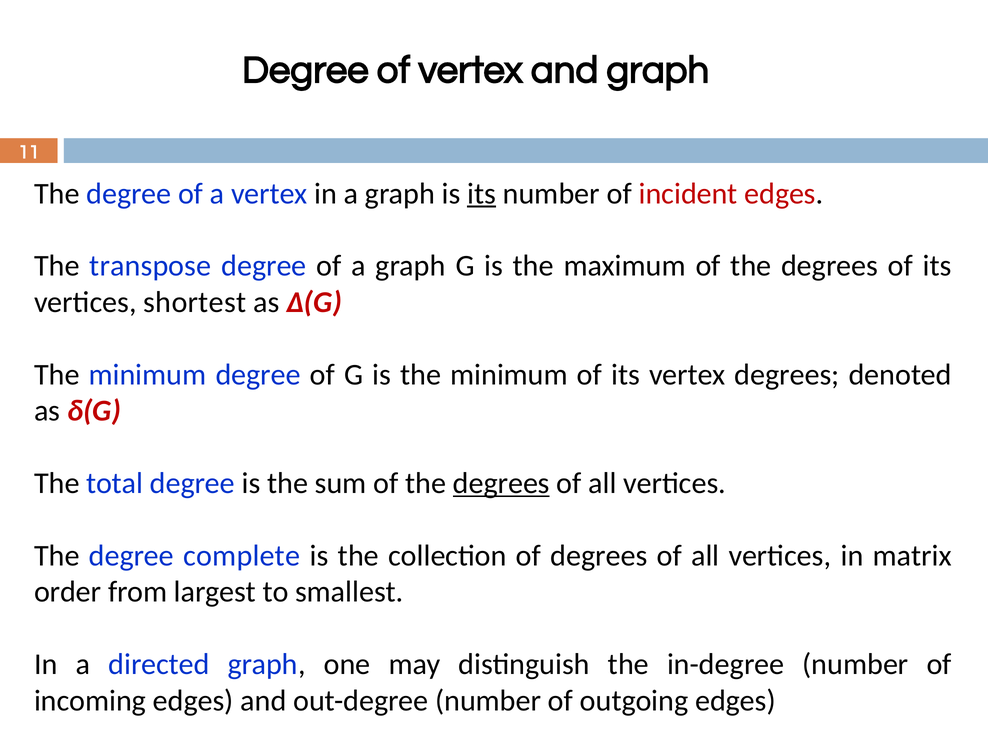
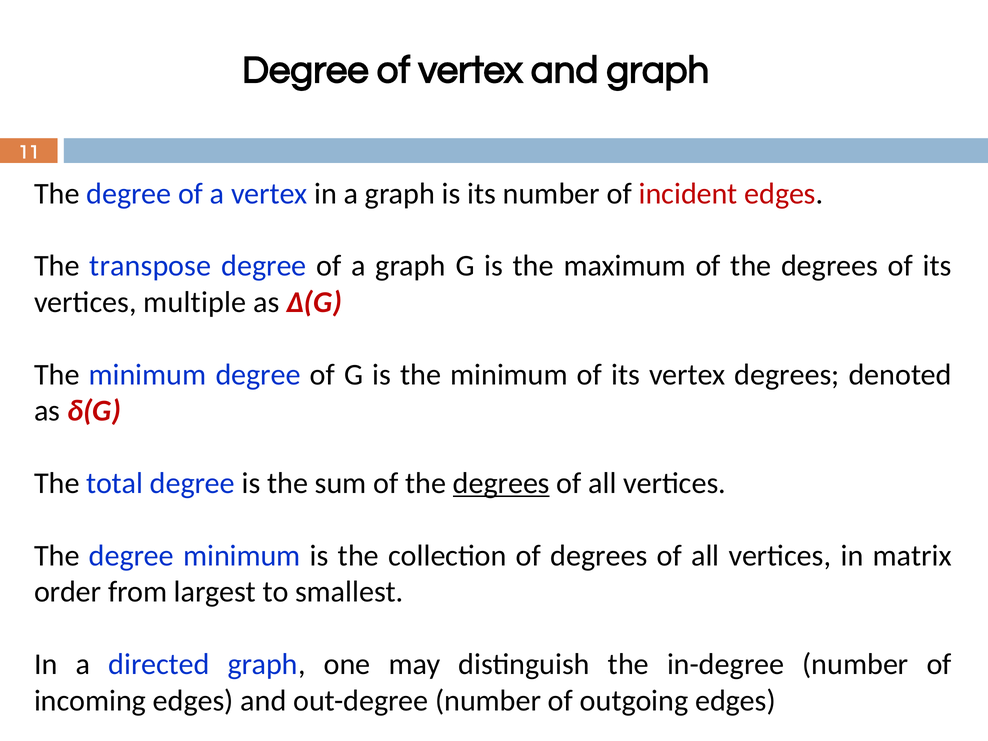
its at (482, 194) underline: present -> none
shortest: shortest -> multiple
degree complete: complete -> minimum
